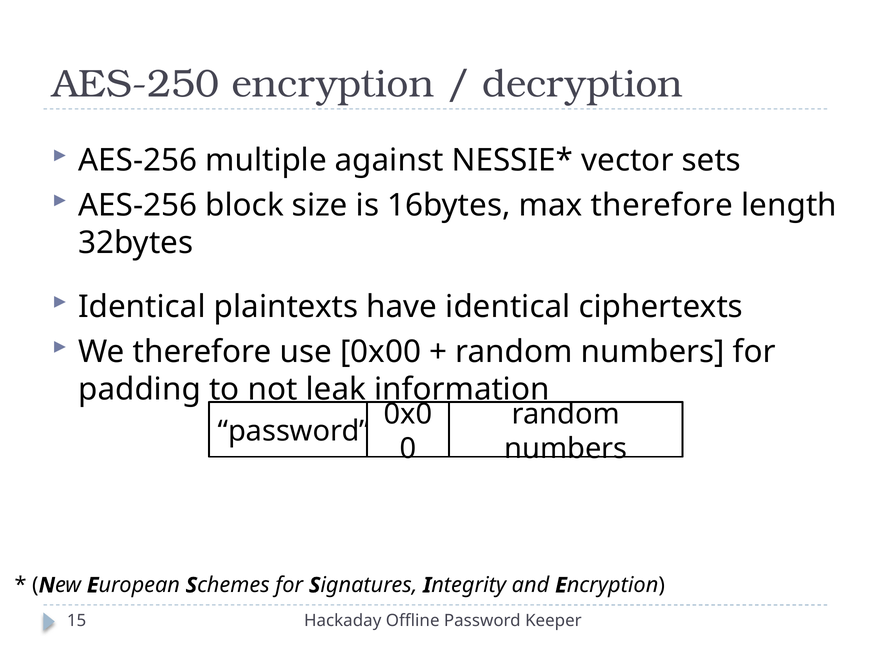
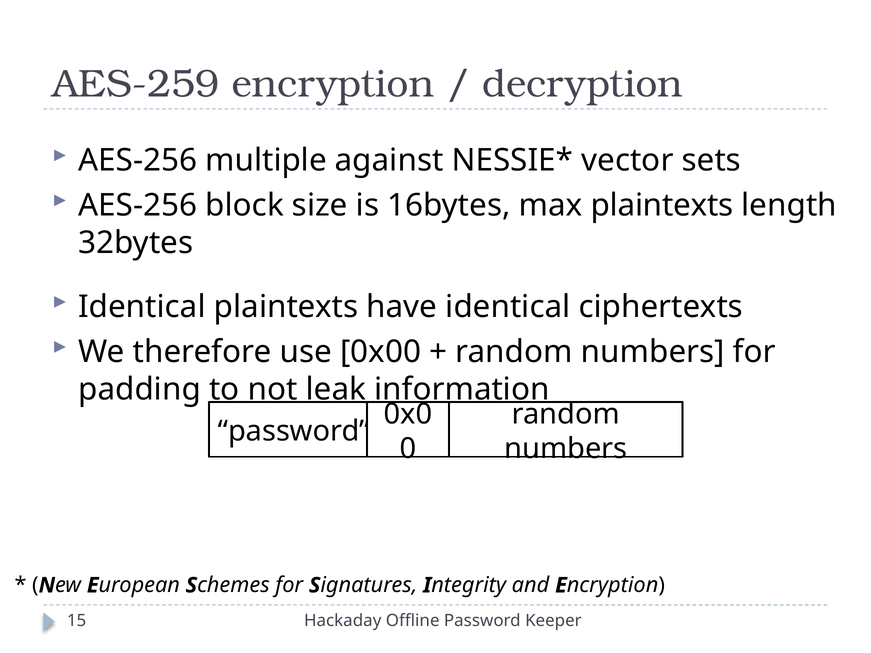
AES-250: AES-250 -> AES-259
max therefore: therefore -> plaintexts
